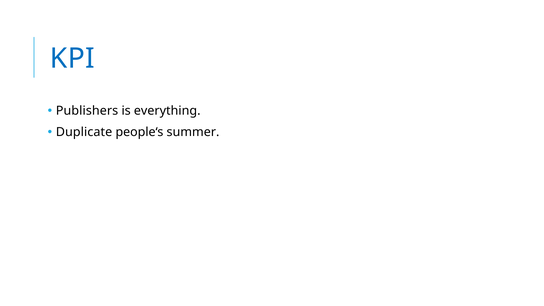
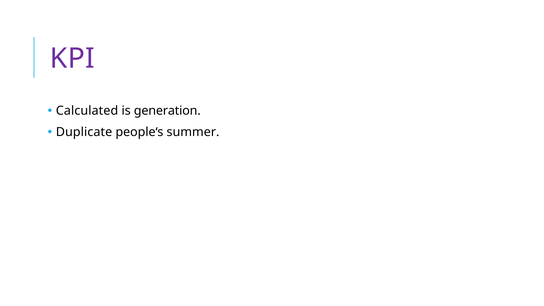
KPI colour: blue -> purple
Publishers: Publishers -> Calculated
everything: everything -> generation
